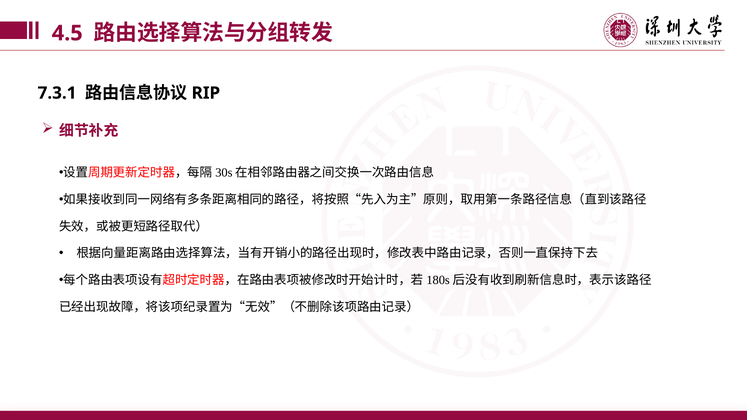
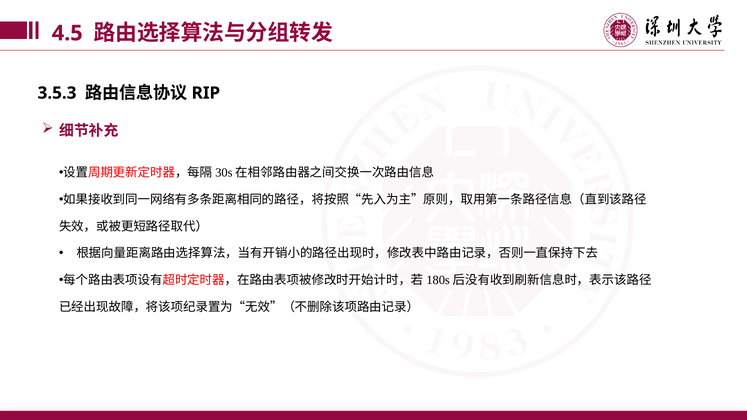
7.3.1: 7.3.1 -> 3.5.3
